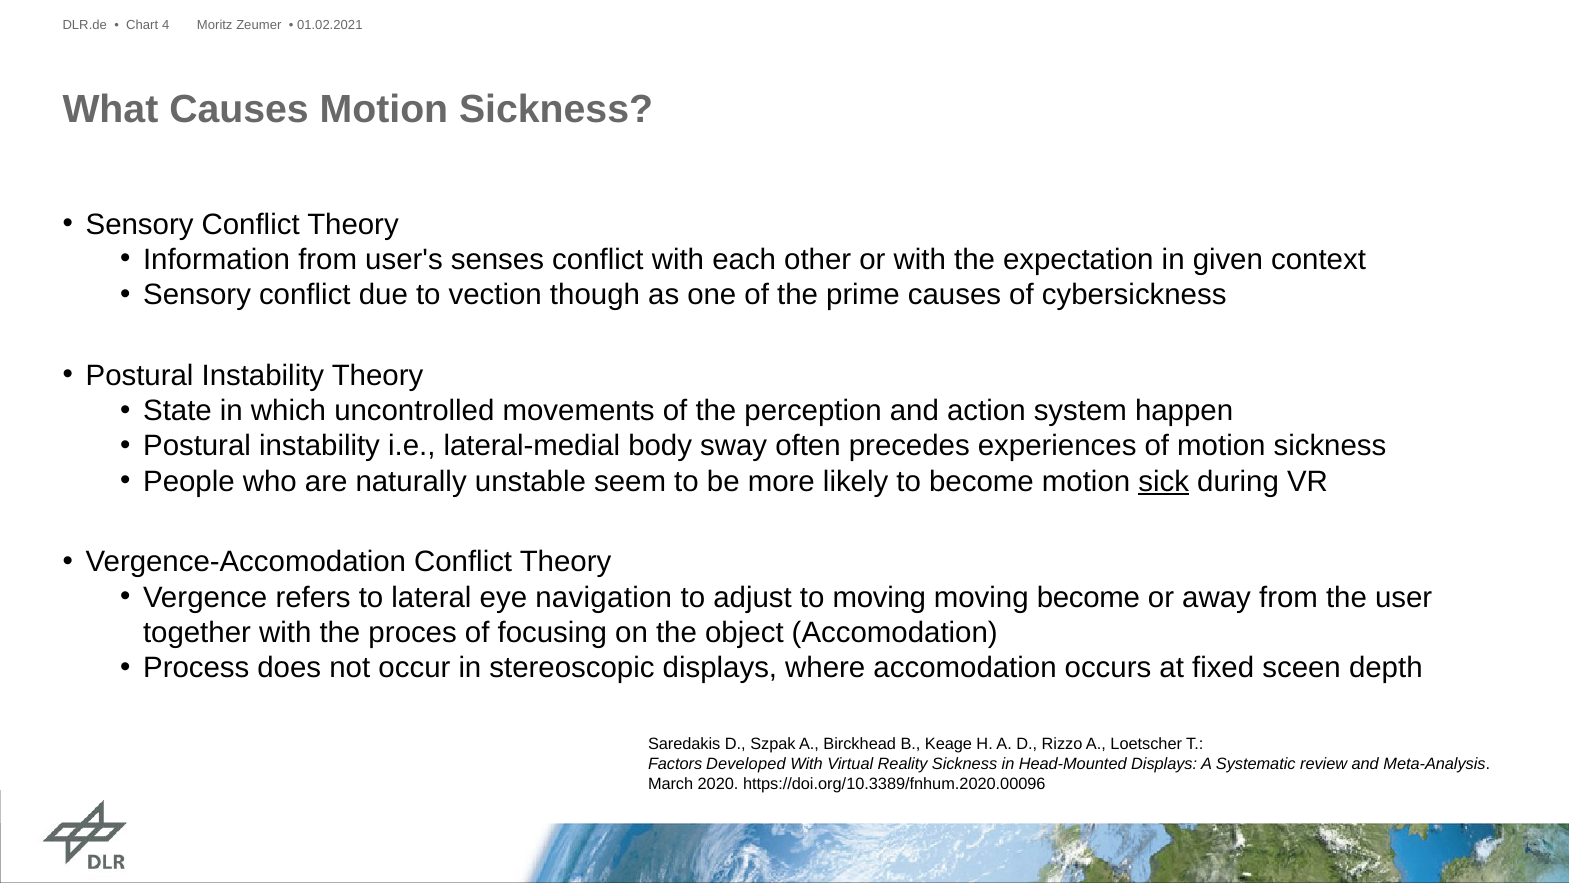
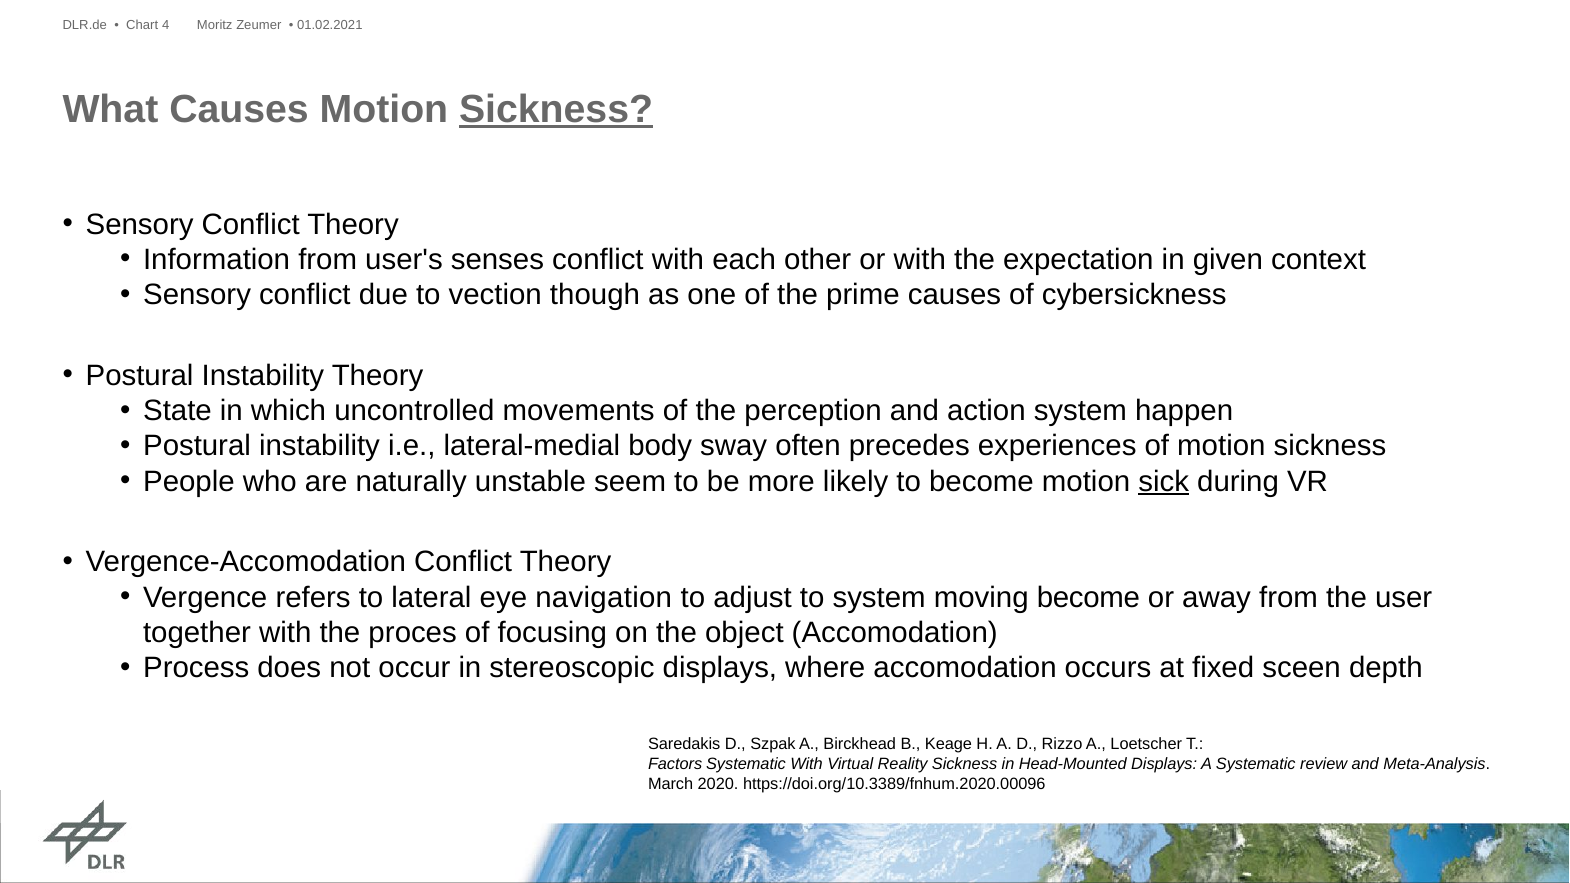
Sickness at (556, 110) underline: none -> present
to moving: moving -> system
Factors Developed: Developed -> Systematic
